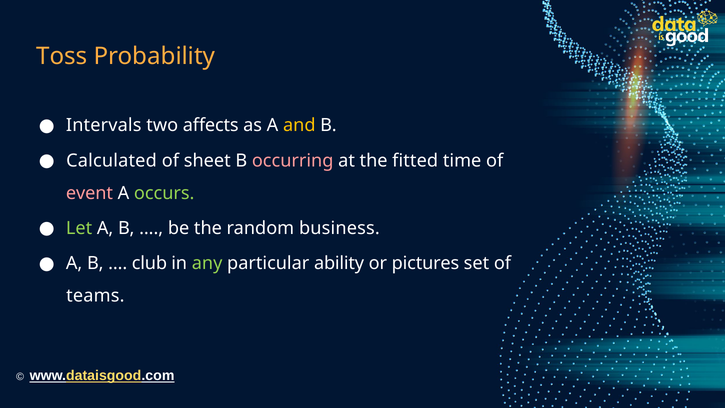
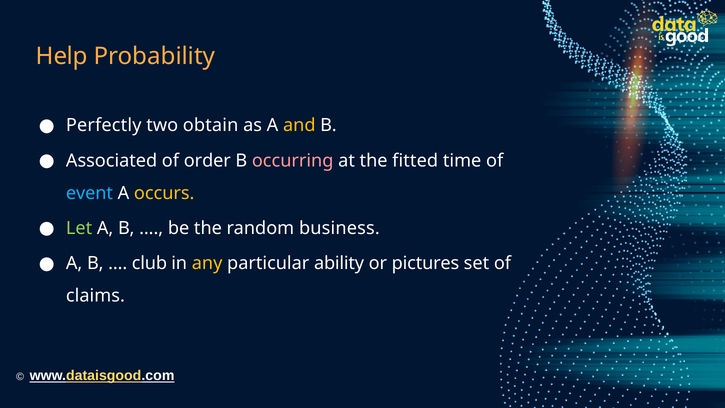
Toss: Toss -> Help
Intervals: Intervals -> Perfectly
affects: affects -> obtain
Calculated: Calculated -> Associated
sheet: sheet -> order
event colour: pink -> light blue
occurs colour: light green -> yellow
any colour: light green -> yellow
teams: teams -> claims
